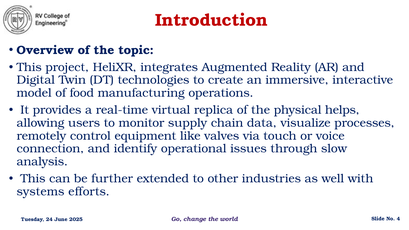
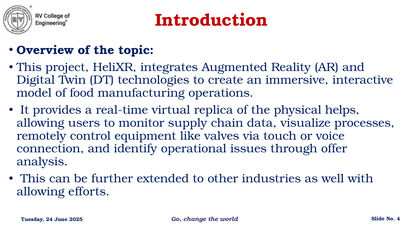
slow: slow -> offer
systems at (40, 191): systems -> allowing
